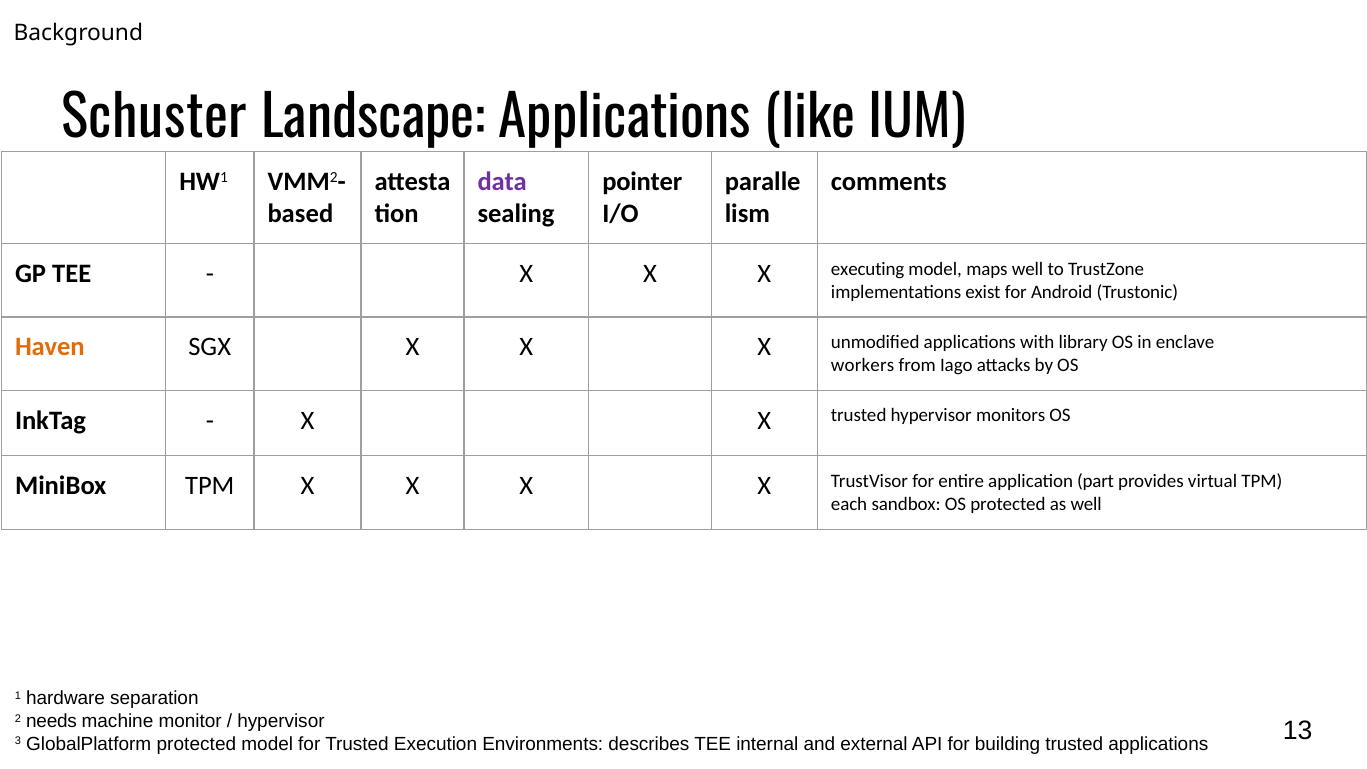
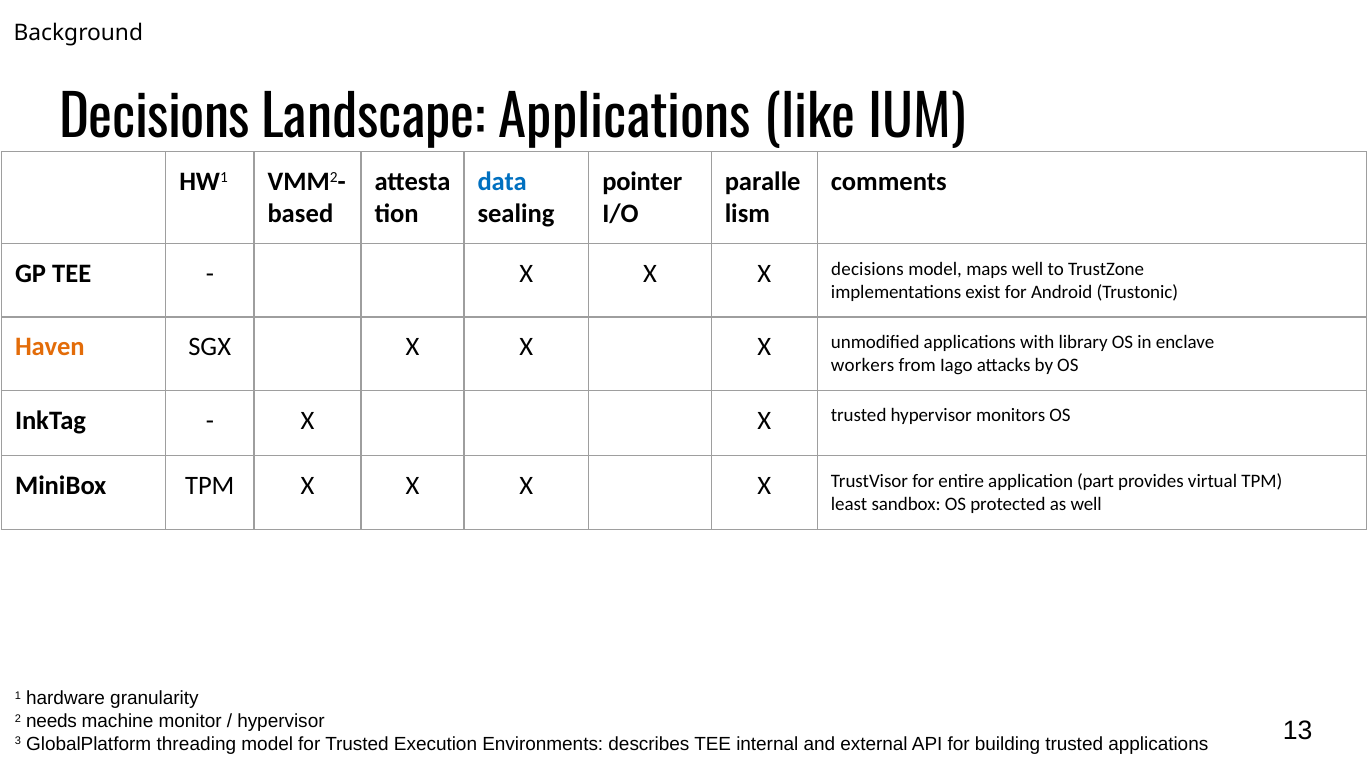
Schuster at (154, 118): Schuster -> Decisions
data colour: purple -> blue
X executing: executing -> decisions
each: each -> least
separation: separation -> granularity
GlobalPlatform protected: protected -> threading
